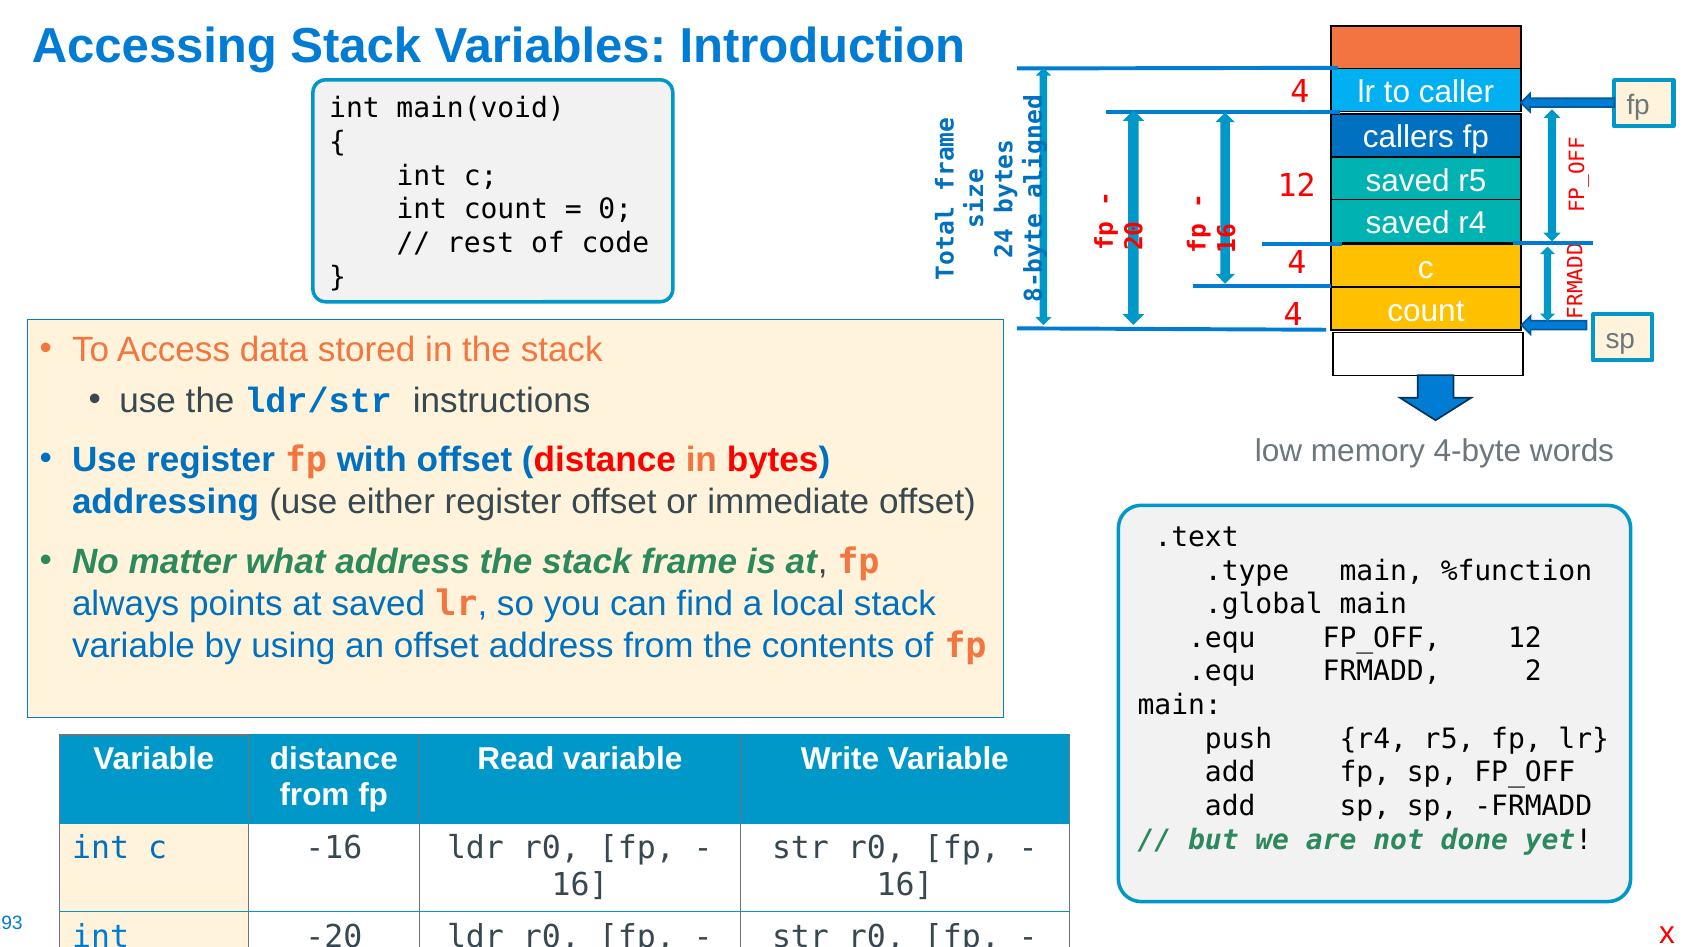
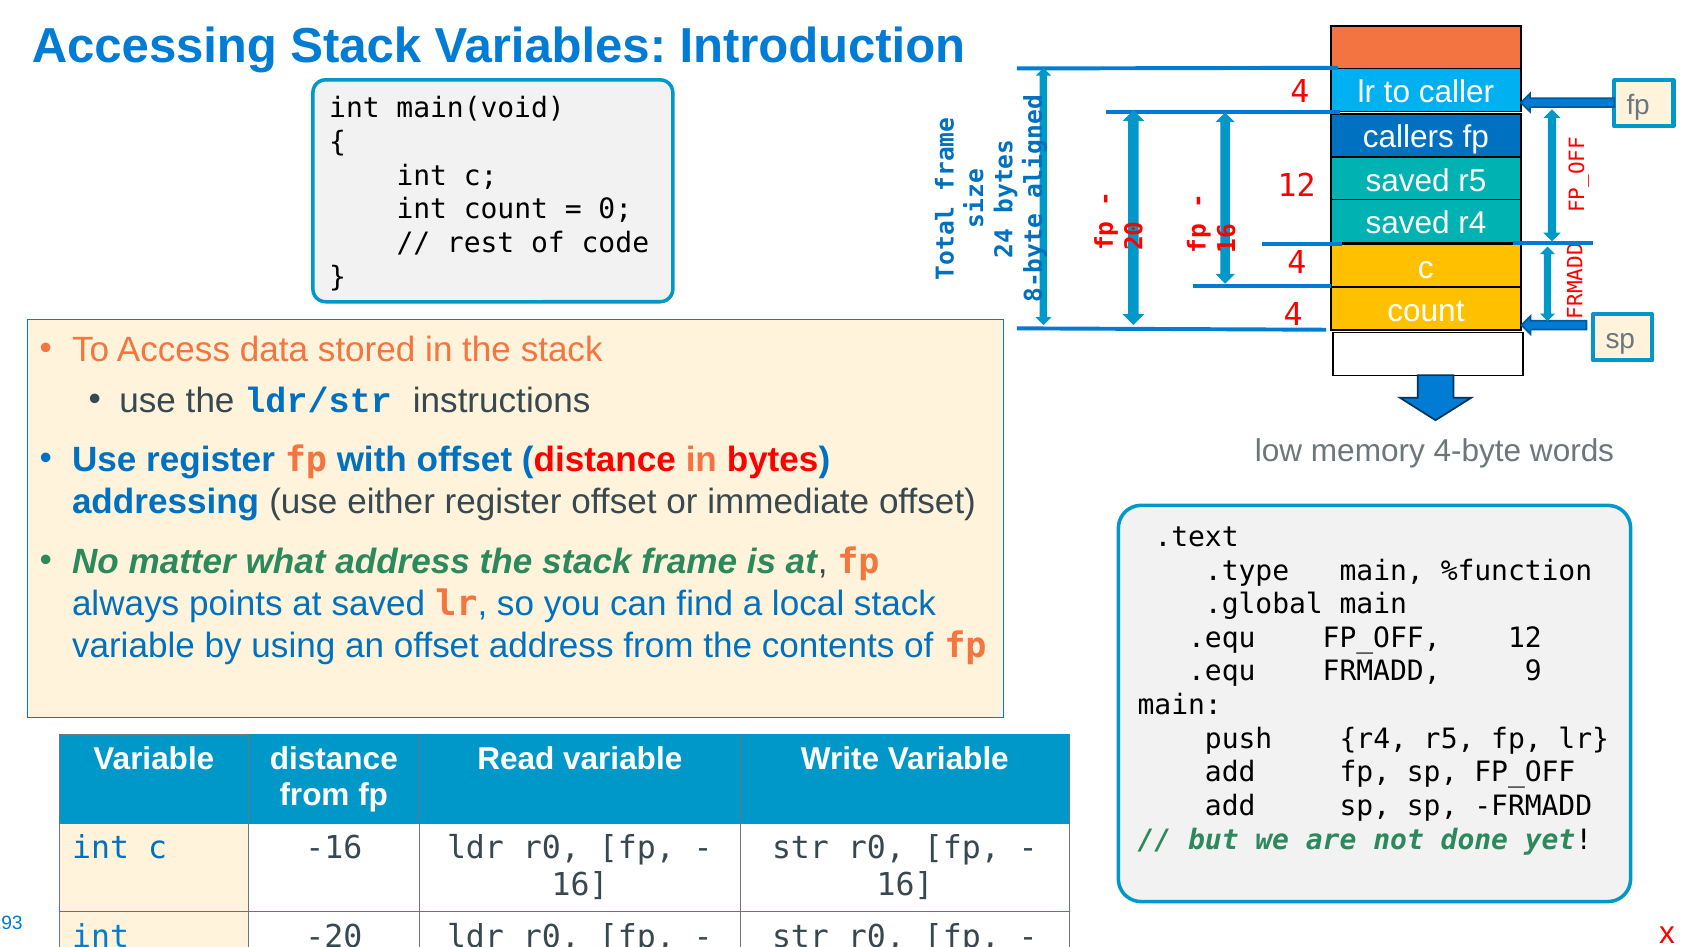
FRMADD 2: 2 -> 9
